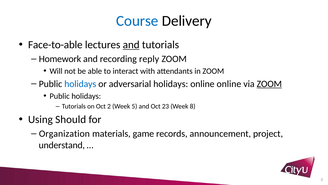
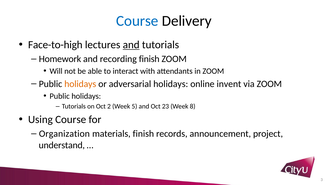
Face-to-able: Face-to-able -> Face-to-high
recording reply: reply -> finish
holidays at (80, 84) colour: blue -> orange
online online: online -> invent
ZOOM at (269, 84) underline: present -> none
Using Should: Should -> Course
materials game: game -> finish
